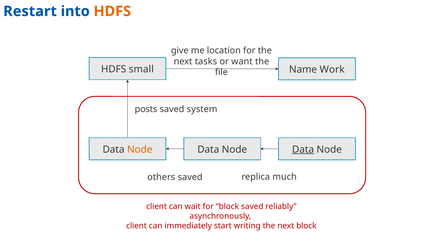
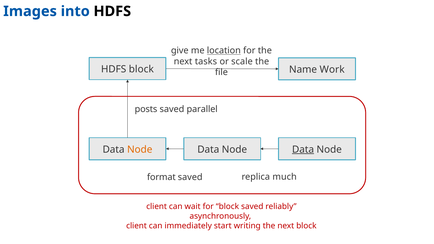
Restart: Restart -> Images
HDFS at (112, 11) colour: orange -> black
location underline: none -> present
want: want -> scale
HDFS small: small -> block
system: system -> parallel
others: others -> format
